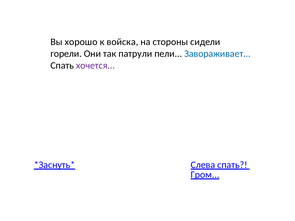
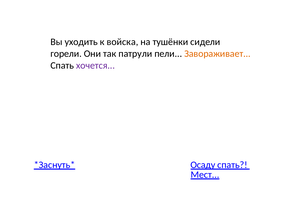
хорошо: хорошо -> уходить
стороны: стороны -> тушёнки
Завораживает colour: blue -> orange
Слева: Слева -> Осаду
Гром: Гром -> Мест
